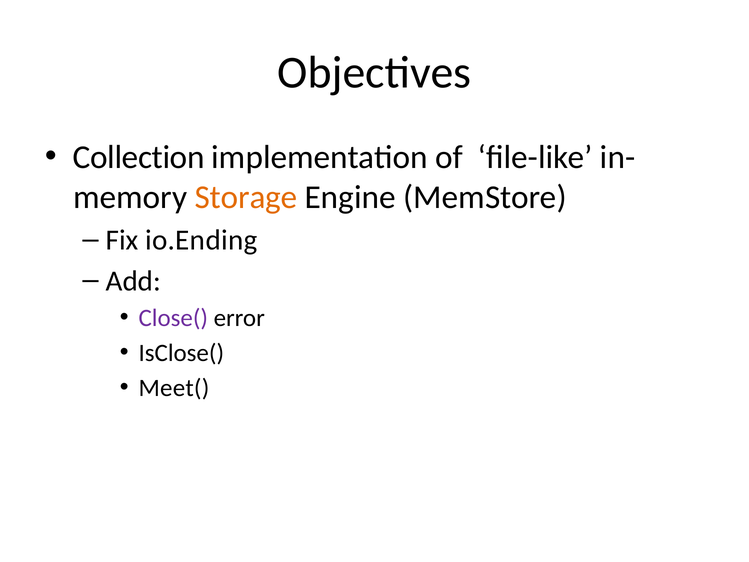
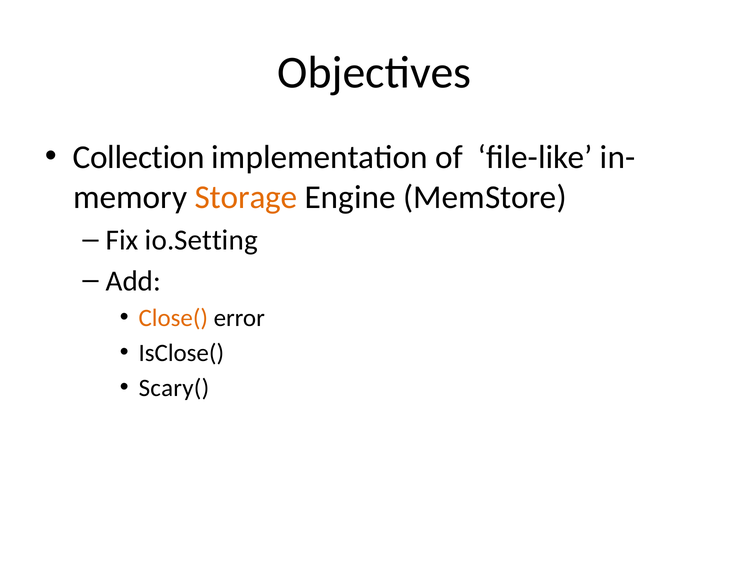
io.Ending: io.Ending -> io.Setting
Close( colour: purple -> orange
Meet(: Meet( -> Scary(
